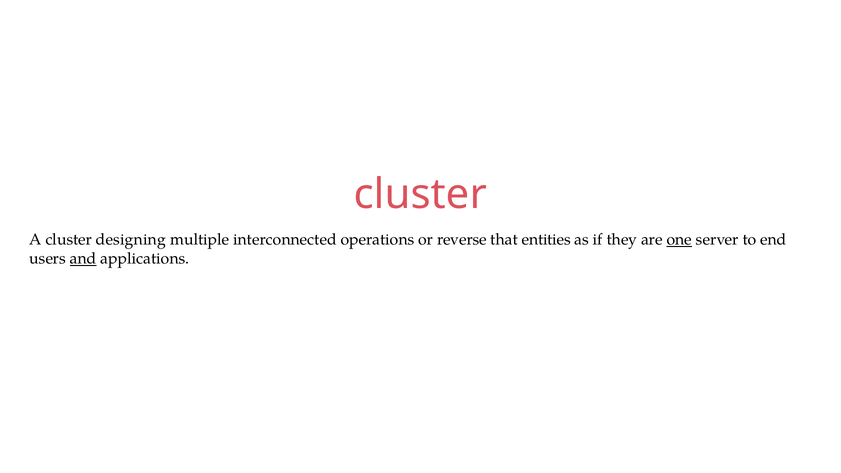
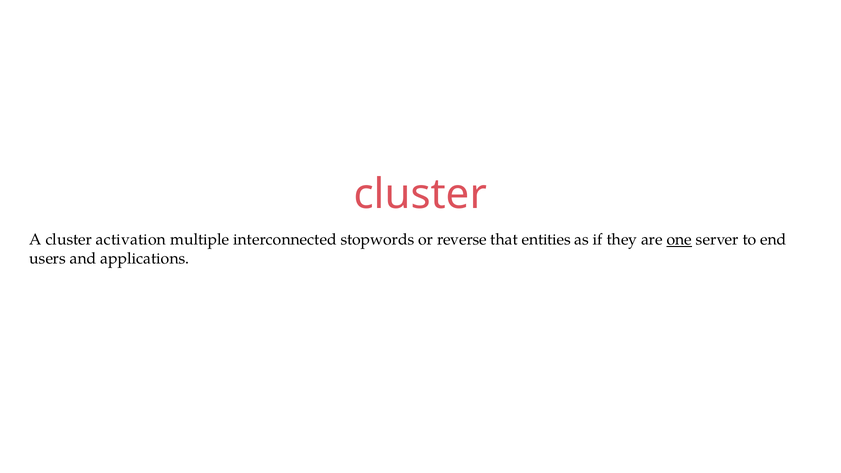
designing: designing -> activation
operations: operations -> stopwords
and underline: present -> none
